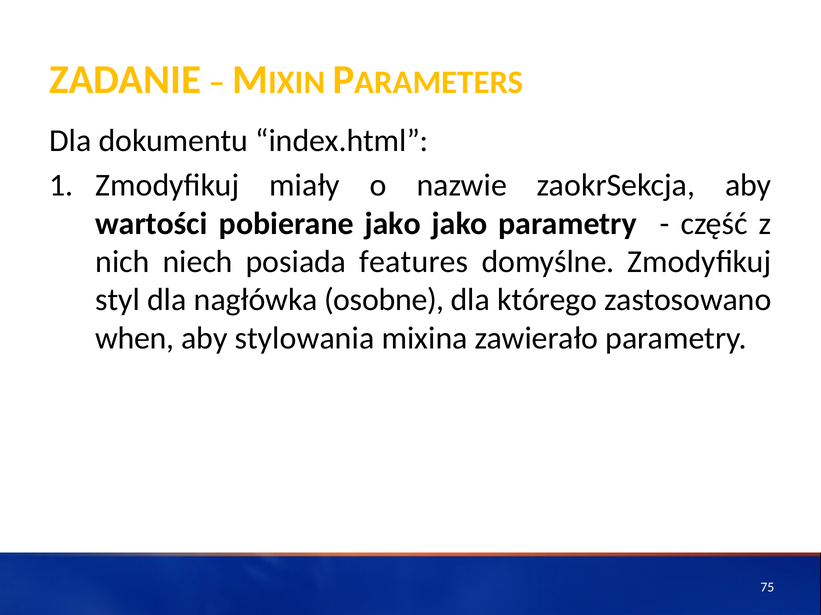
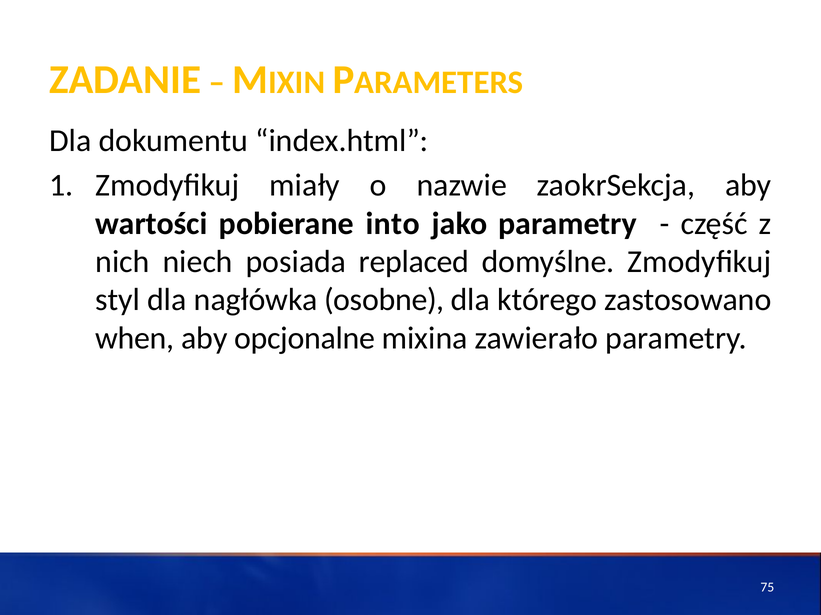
pobierane jako: jako -> into
features: features -> replaced
stylowania: stylowania -> opcjonalne
